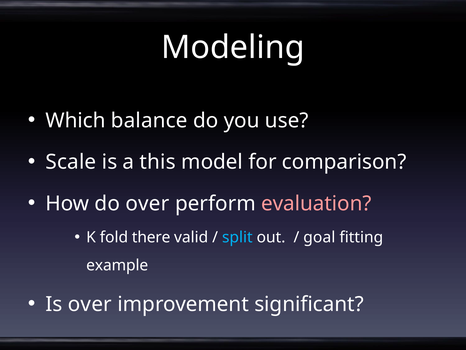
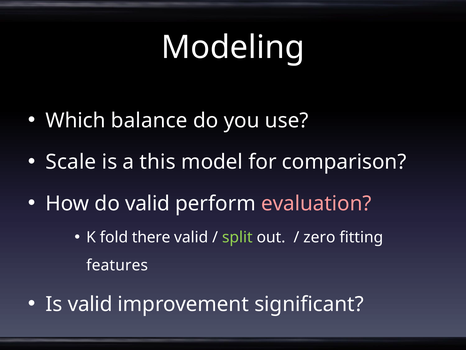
do over: over -> valid
split colour: light blue -> light green
goal: goal -> zero
example: example -> features
Is over: over -> valid
